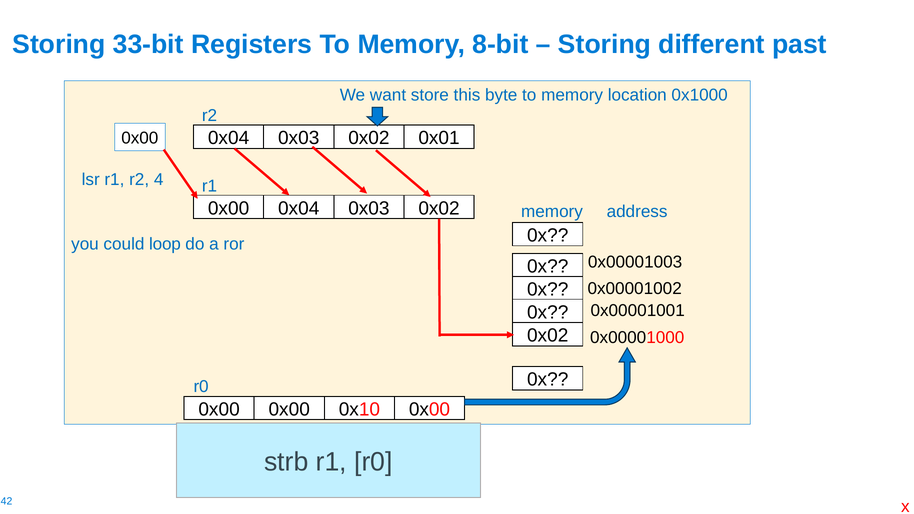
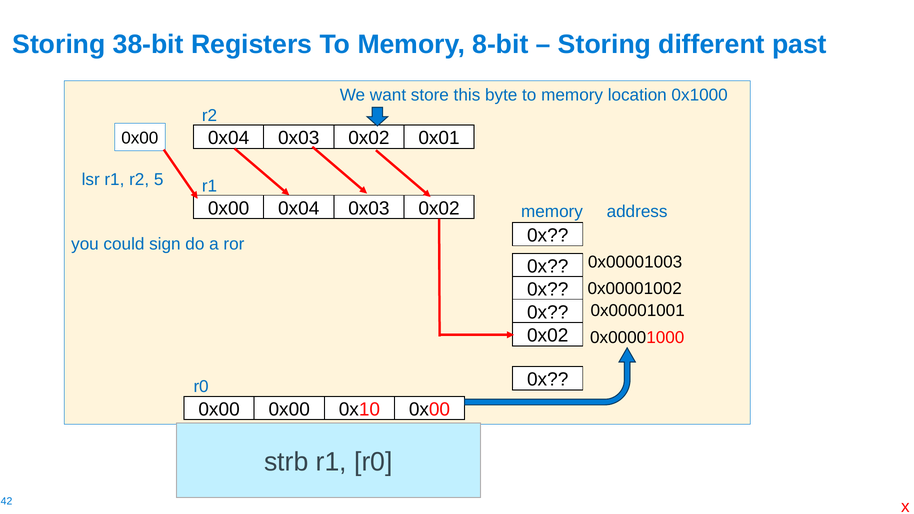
33-bit: 33-bit -> 38-bit
4: 4 -> 5
loop: loop -> sign
